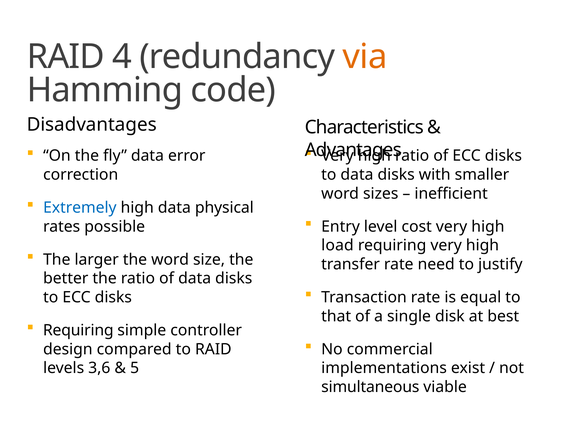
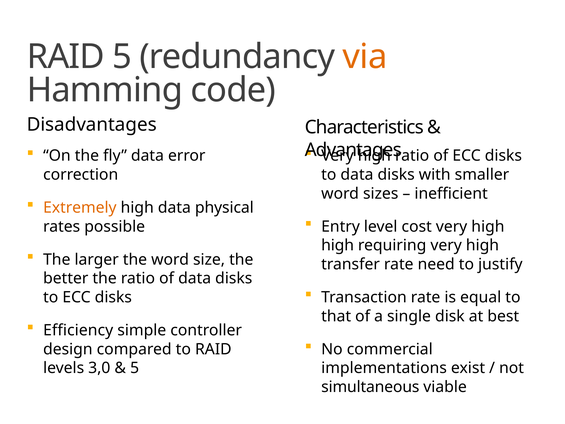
RAID 4: 4 -> 5
Extremely colour: blue -> orange
load at (337, 245): load -> high
Requiring at (78, 330): Requiring -> Efficiency
3,6: 3,6 -> 3,0
